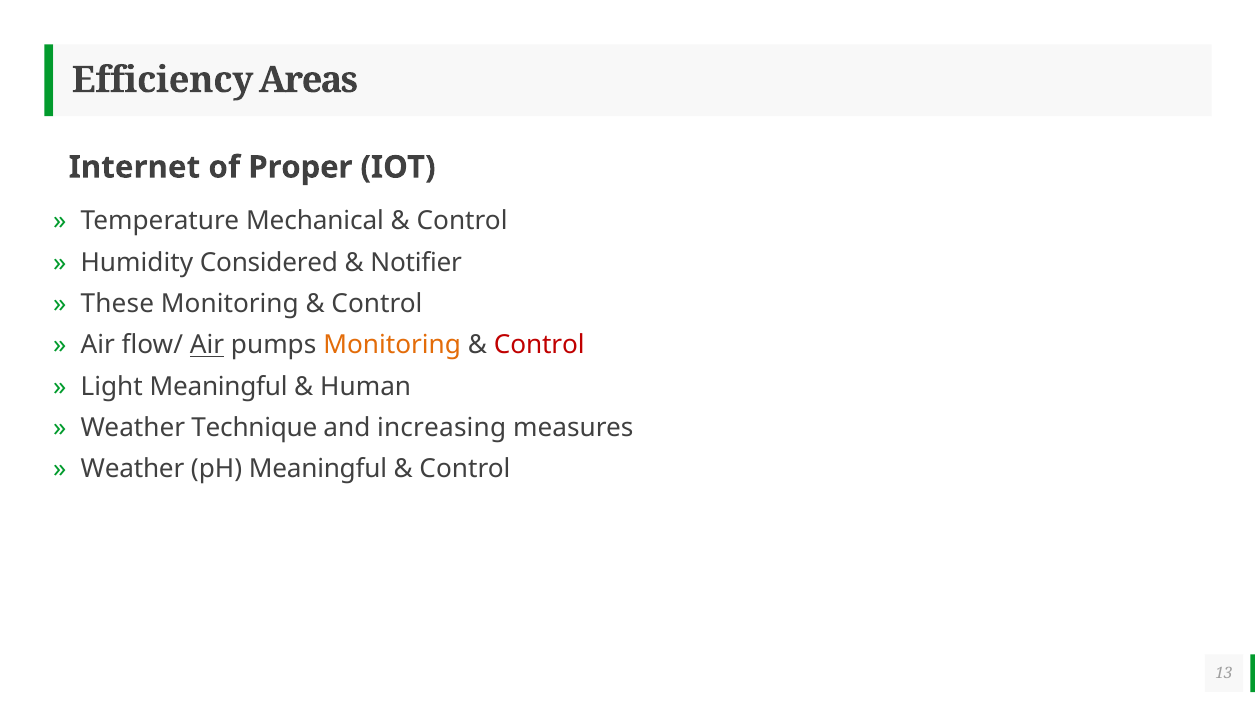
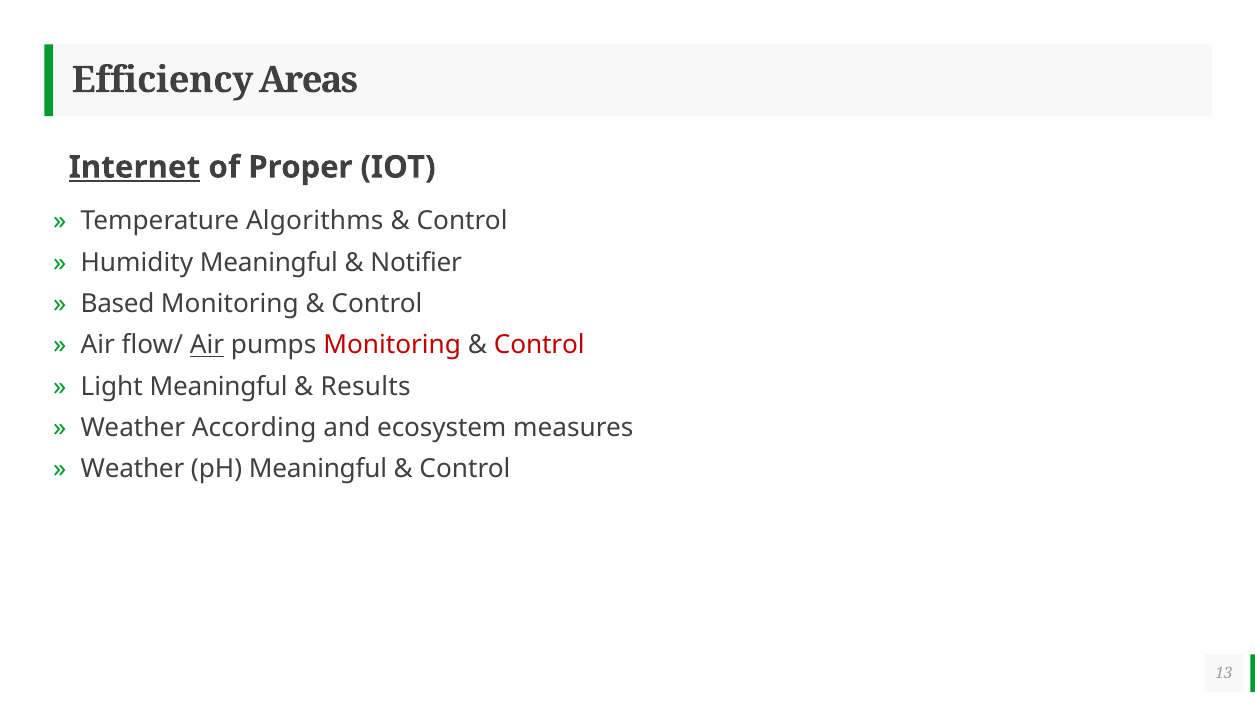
Internet underline: none -> present
Mechanical: Mechanical -> Algorithms
Humidity Considered: Considered -> Meaningful
These: These -> Based
Monitoring at (392, 345) colour: orange -> red
Human: Human -> Results
Technique: Technique -> According
increasing: increasing -> ecosystem
